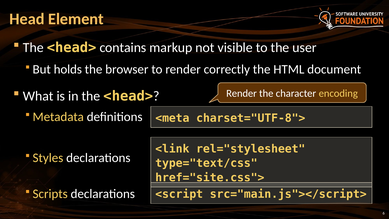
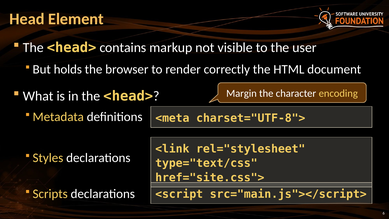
Render at (242, 93): Render -> Margin
